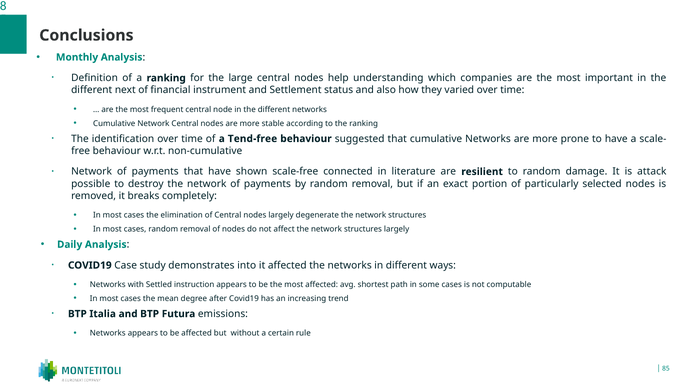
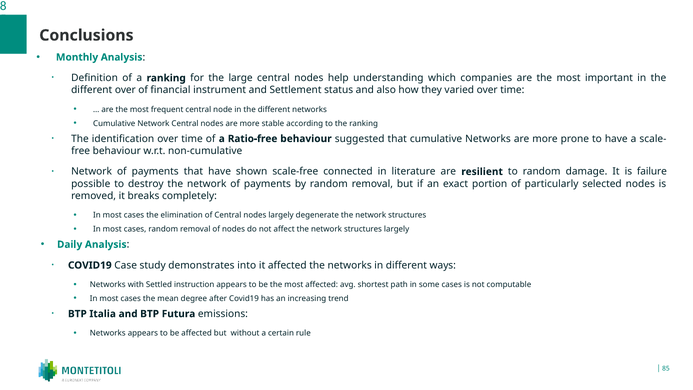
different next: next -> over
Tend-free: Tend-free -> Ratio-free
attack: attack -> failure
